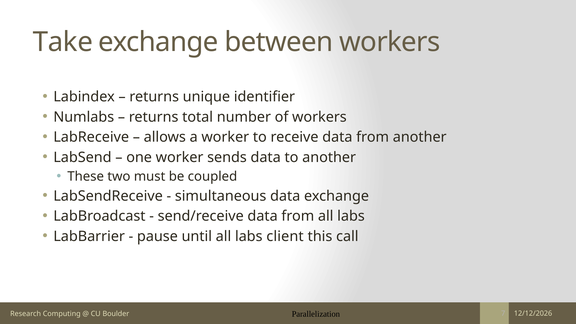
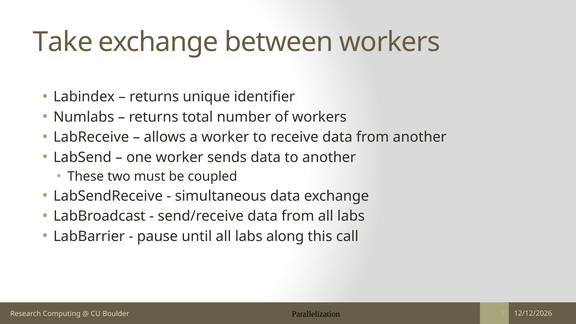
client: client -> along
